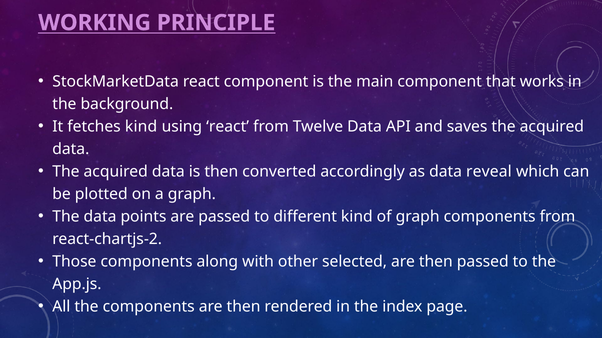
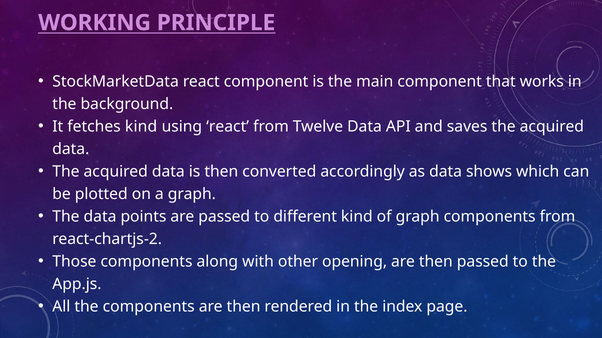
reveal: reveal -> shows
selected: selected -> opening
